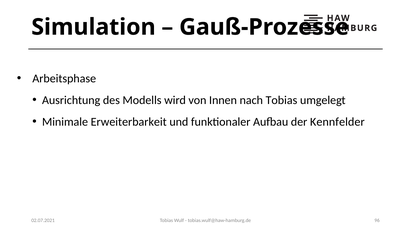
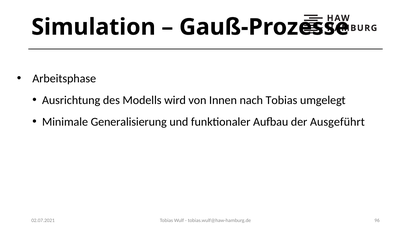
Erweiterbarkeit: Erweiterbarkeit -> Generalisierung
Kennfelder: Kennfelder -> Ausgeführt
